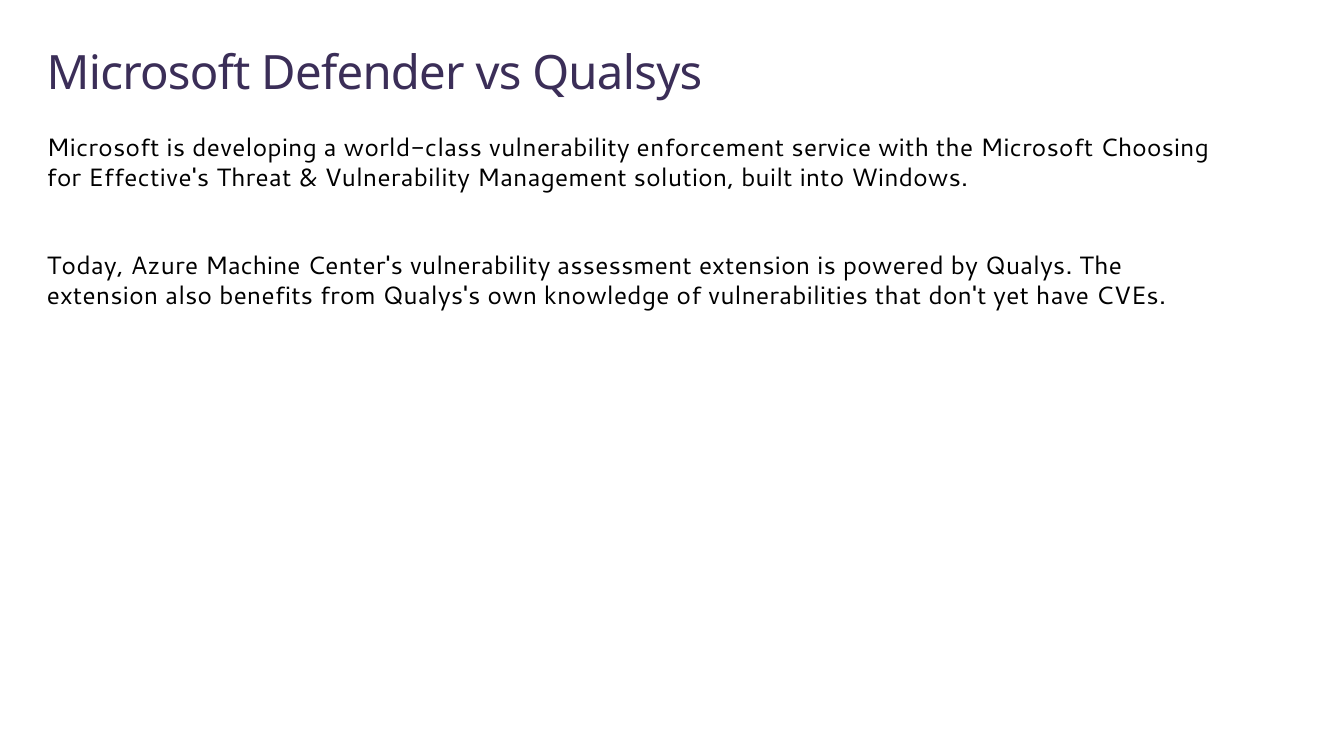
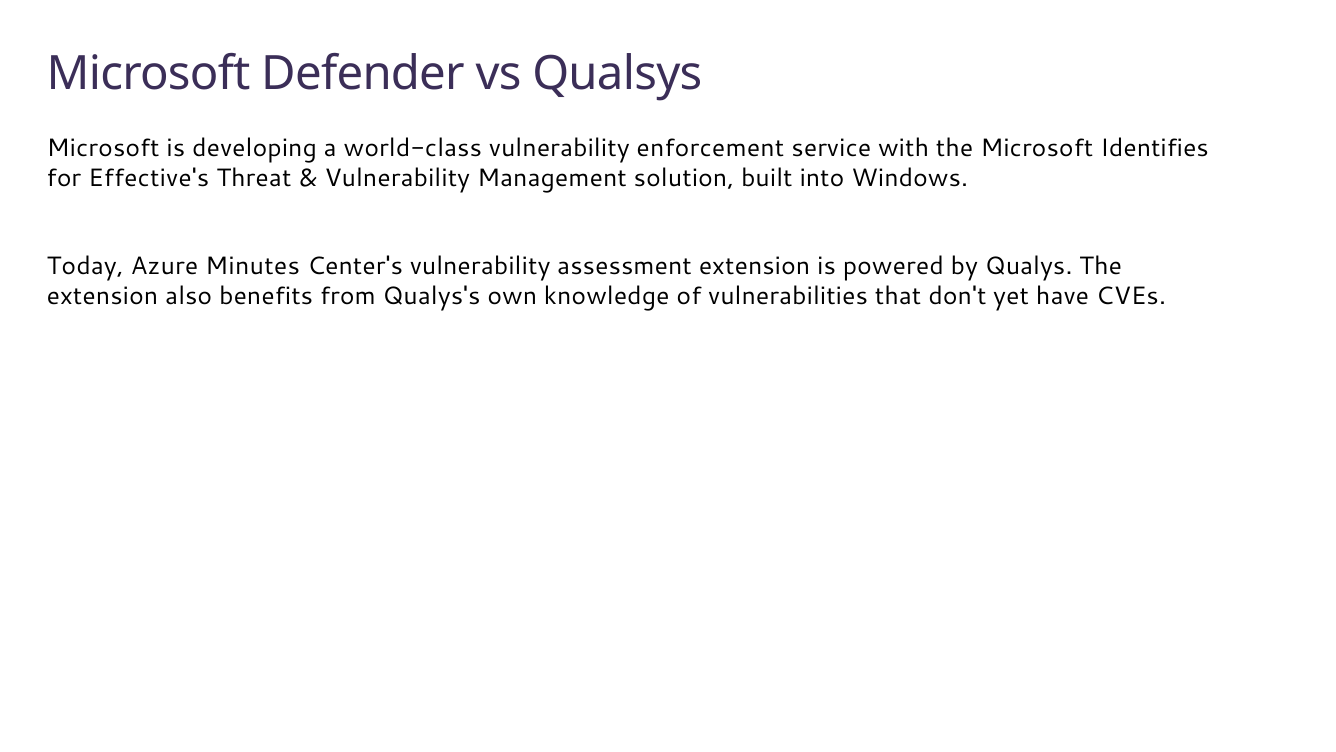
Choosing: Choosing -> Identifies
Machine: Machine -> Minutes
